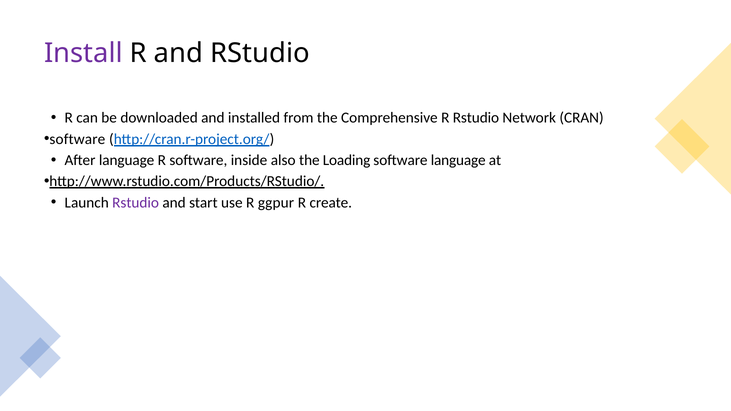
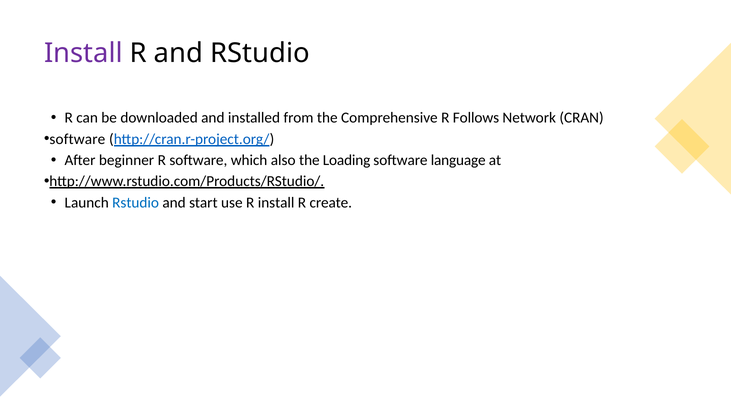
R Rstudio: Rstudio -> Follows
After language: language -> beginner
inside: inside -> which
Rstudio at (136, 203) colour: purple -> blue
R ggpur: ggpur -> install
